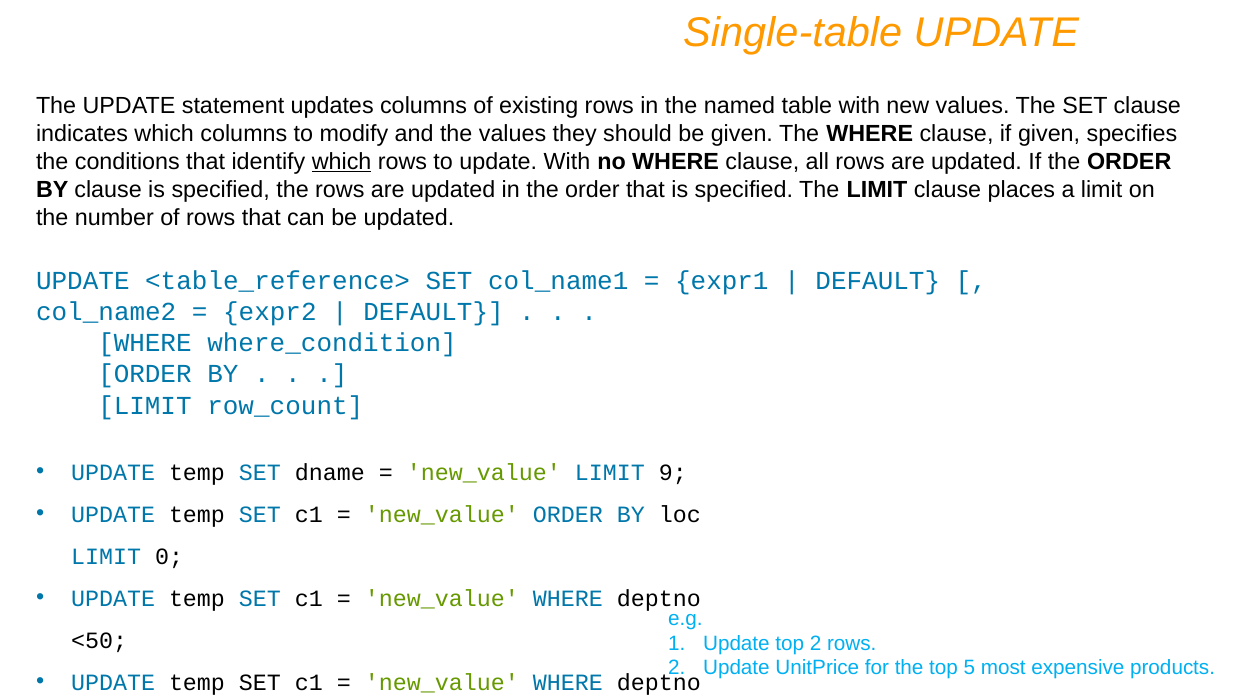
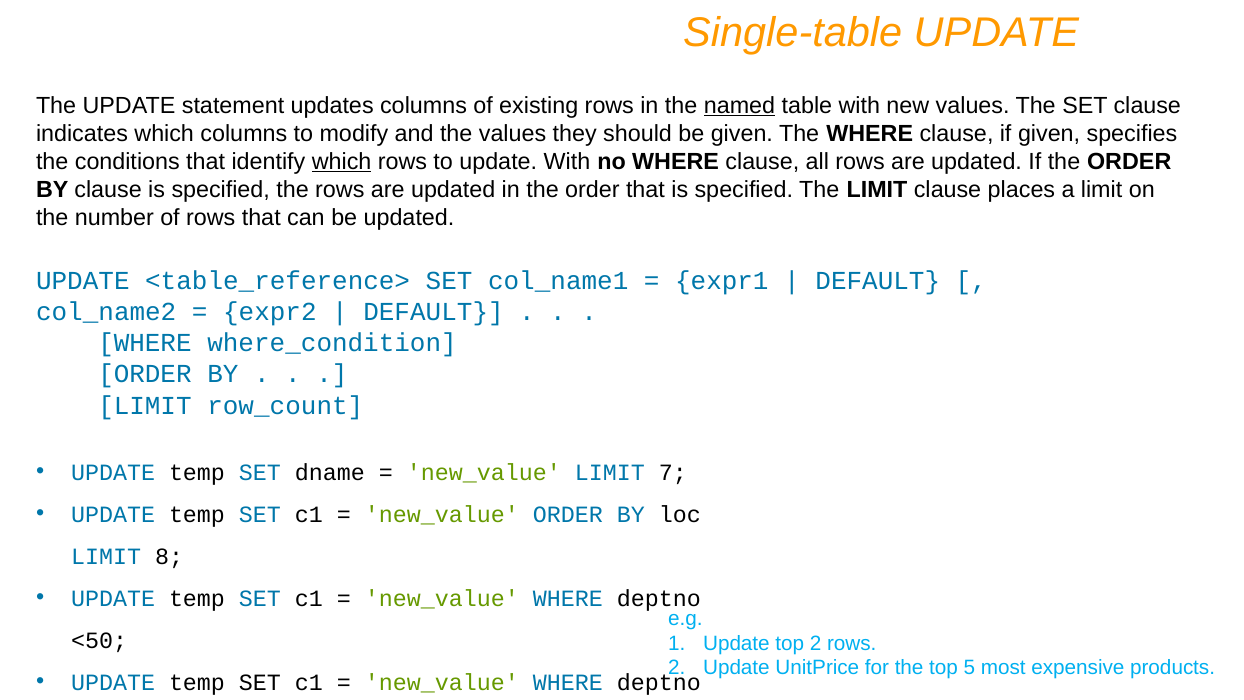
named underline: none -> present
9: 9 -> 7
0: 0 -> 8
